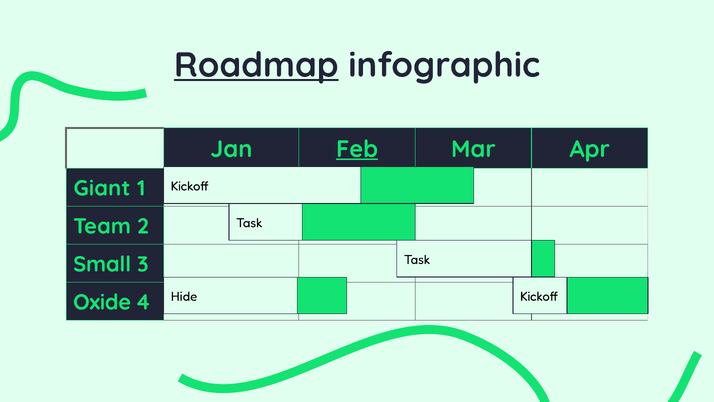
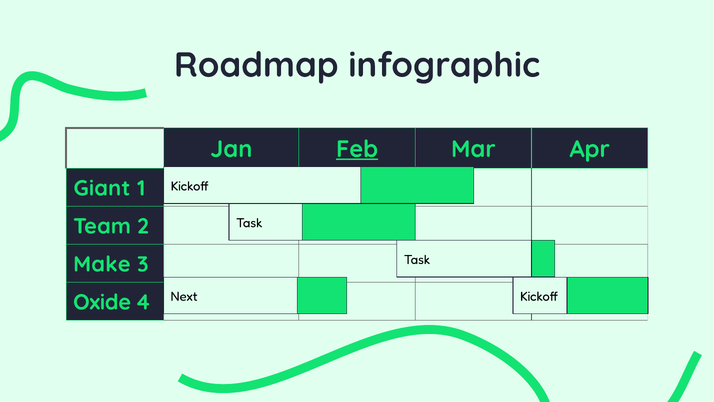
Roadmap underline: present -> none
Small: Small -> Make
Hide: Hide -> Next
